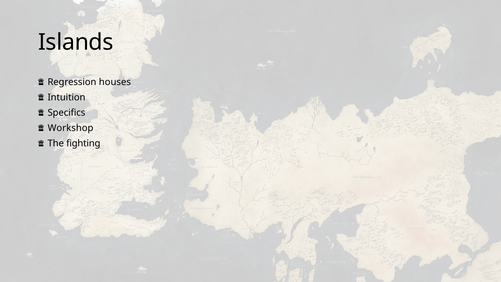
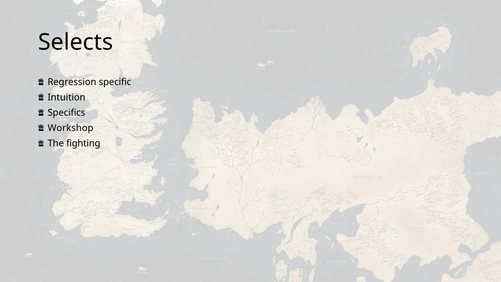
Islands: Islands -> Selects
houses: houses -> specific
